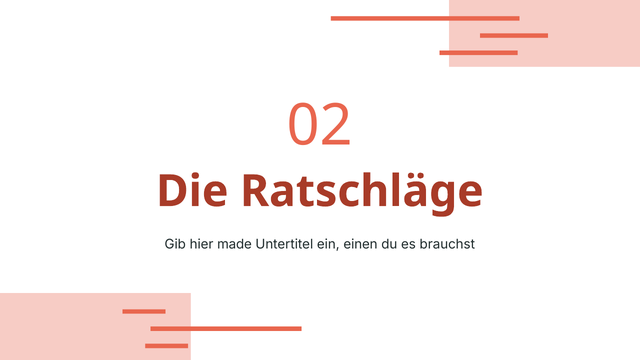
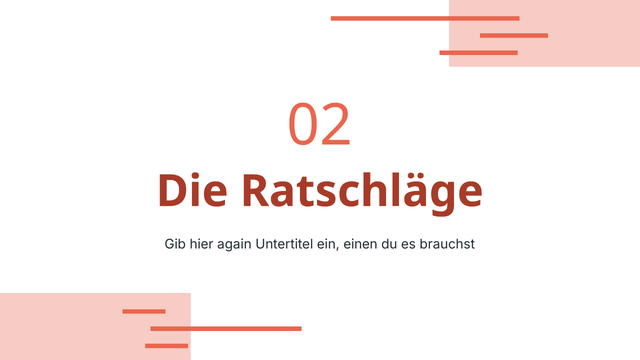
made: made -> again
